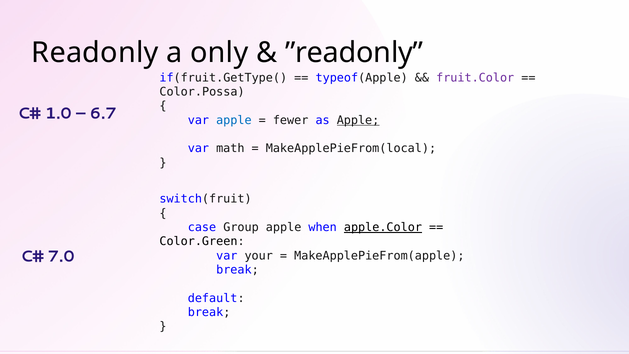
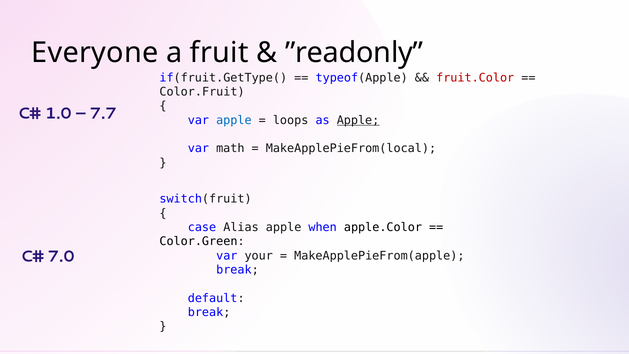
Readonly: Readonly -> Everyone
only: only -> fruit
fruit.Color colour: purple -> red
Color.Possa: Color.Possa -> Color.Fruit
6.7: 6.7 -> 7.7
fewer: fewer -> loops
Group: Group -> Alias
apple.Color underline: present -> none
